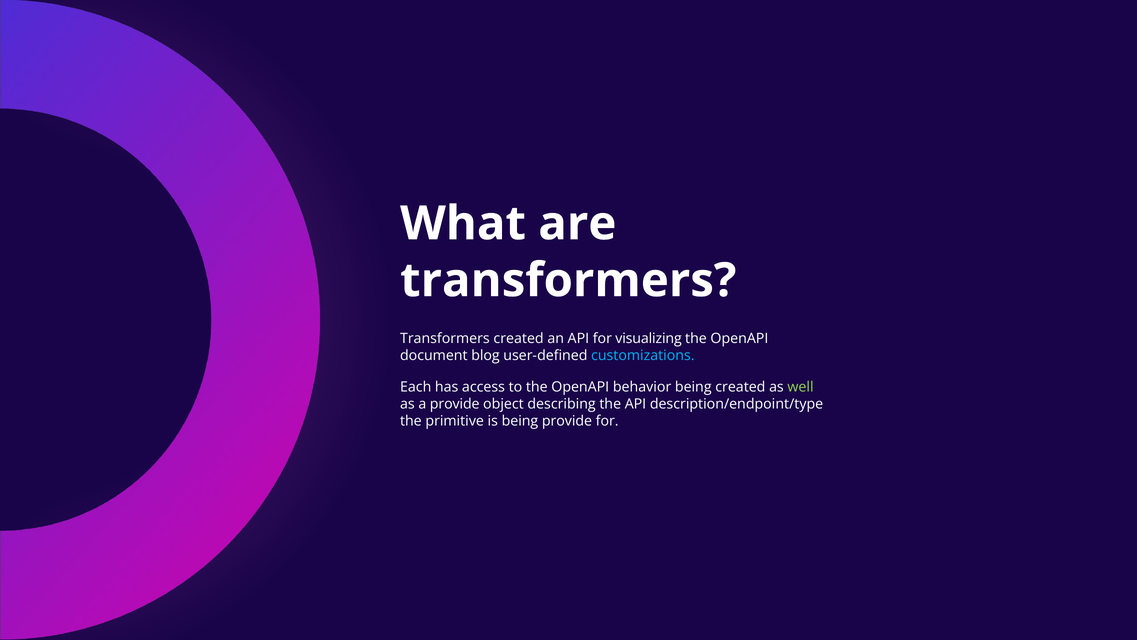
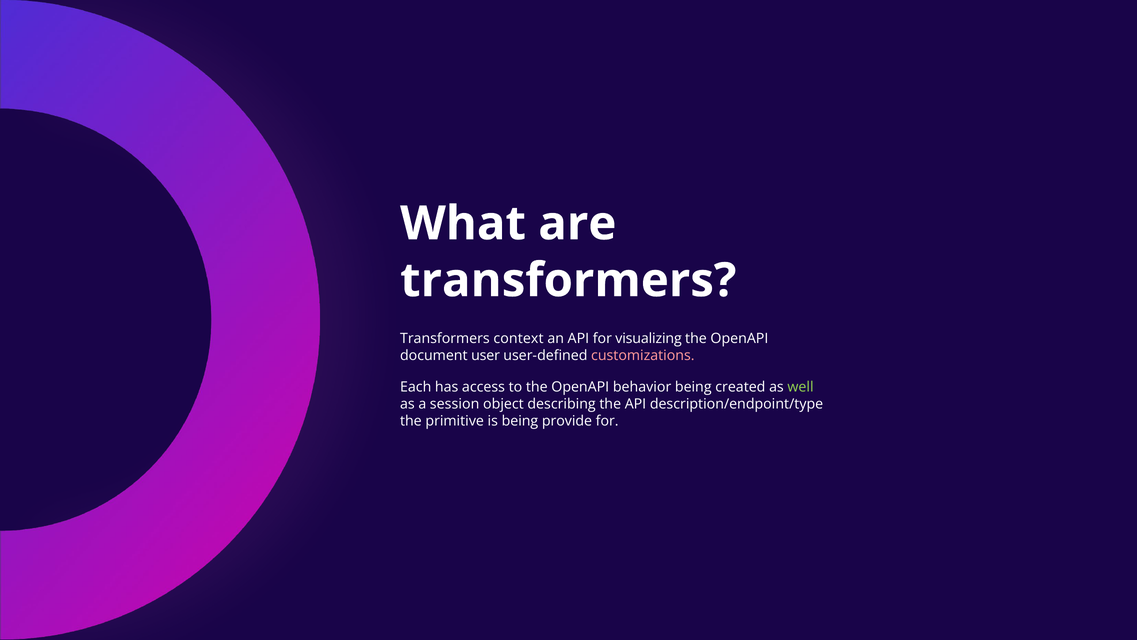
Transformers created: created -> context
blog: blog -> user
customizations colour: light blue -> pink
a provide: provide -> session
